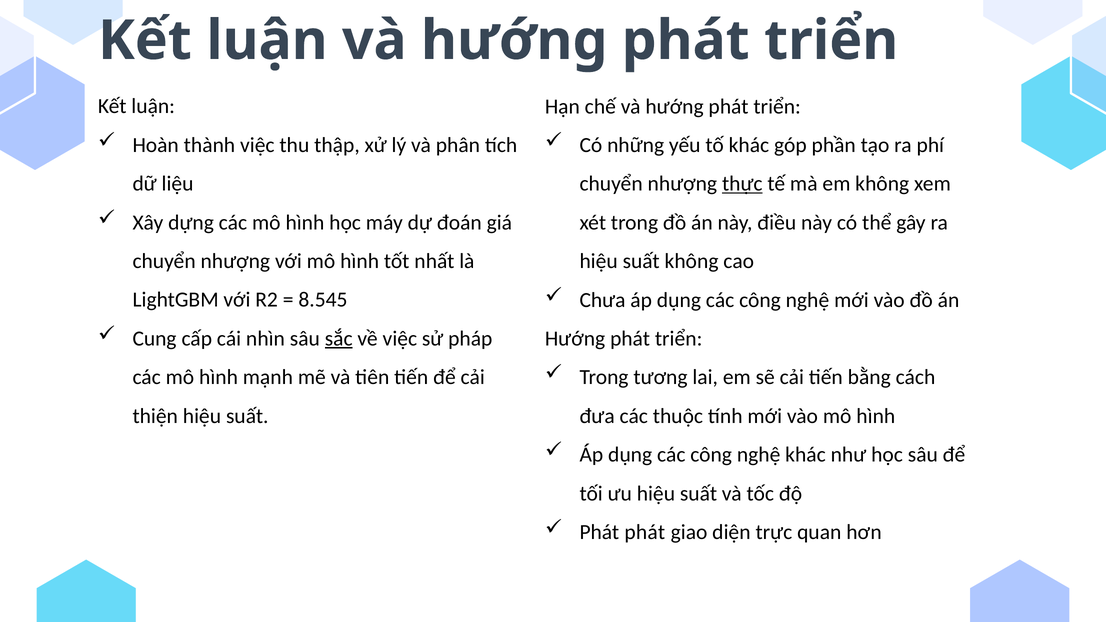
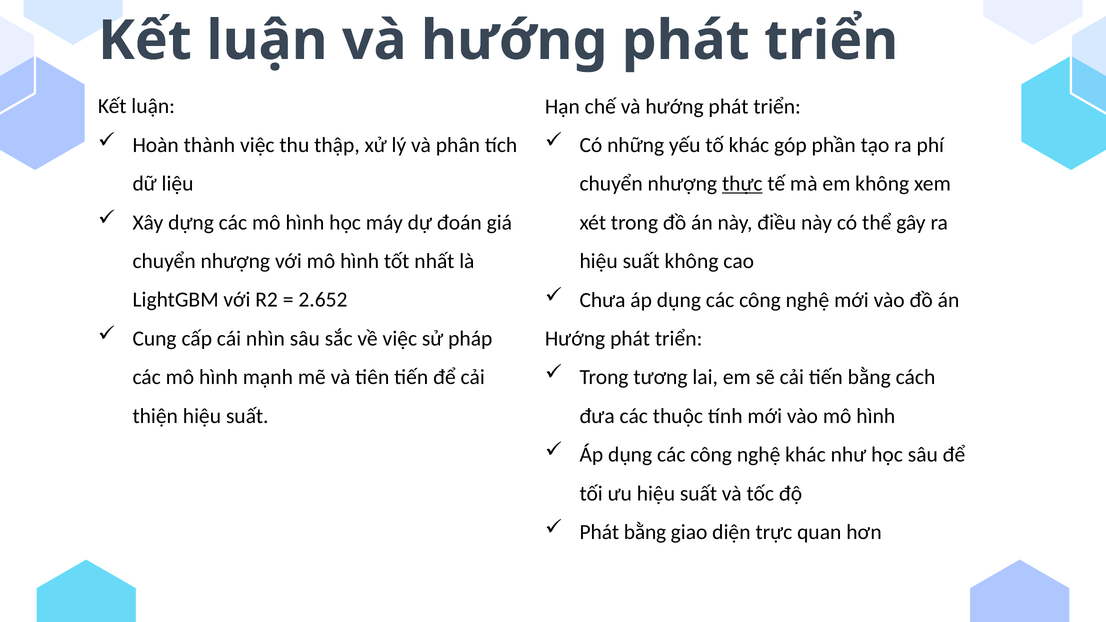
8.545: 8.545 -> 2.652
sắc underline: present -> none
Phát phát: phát -> bằng
